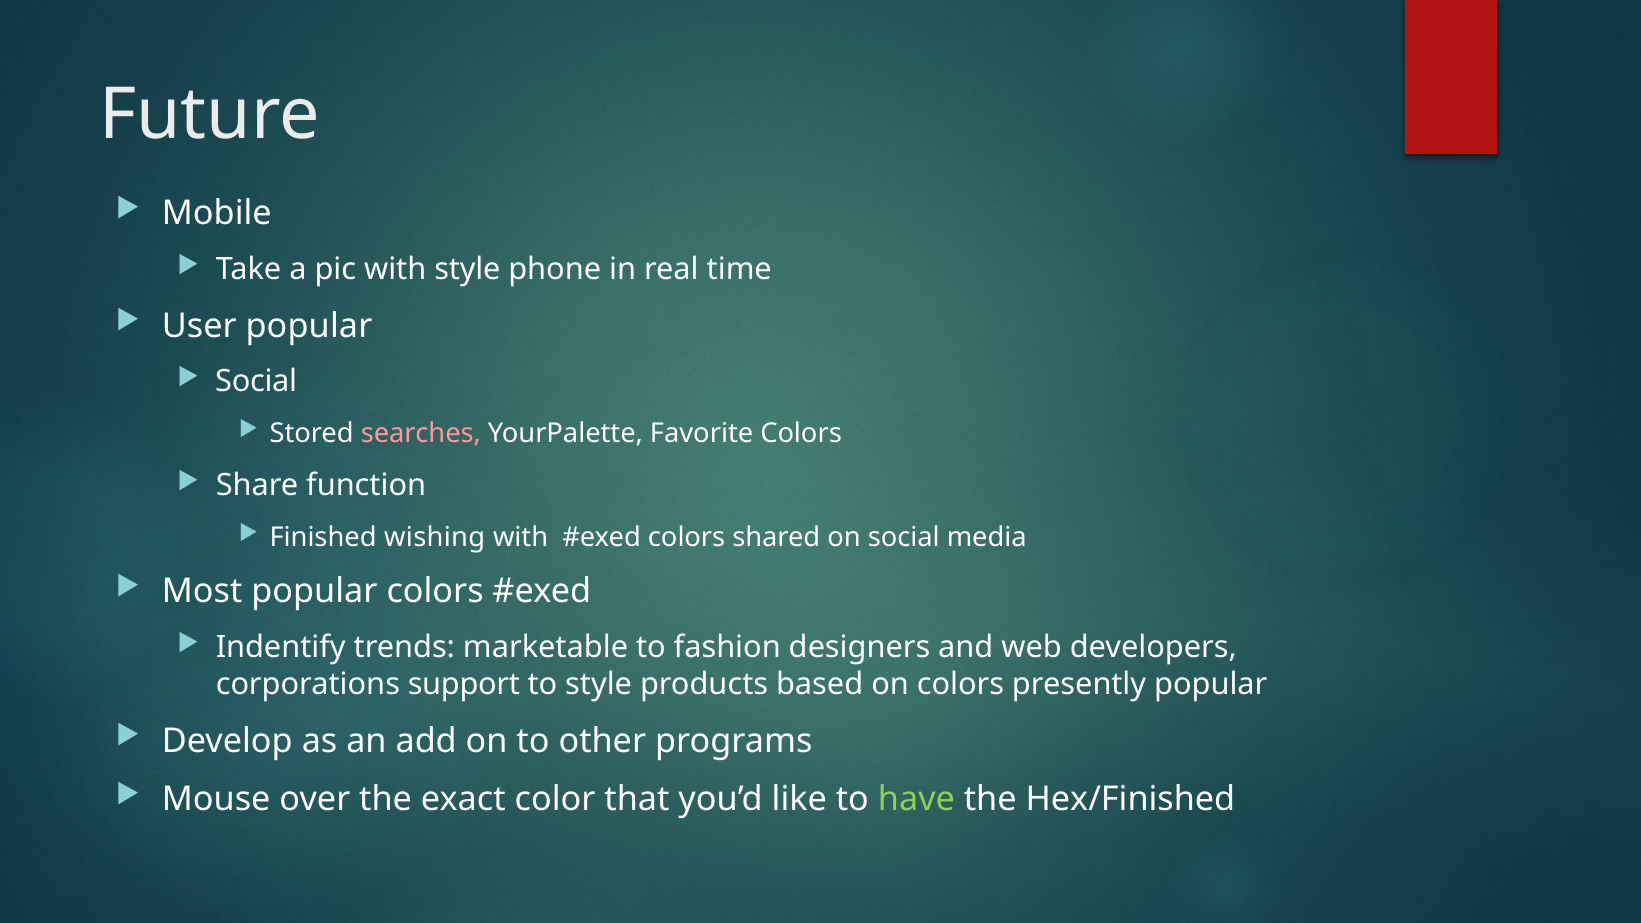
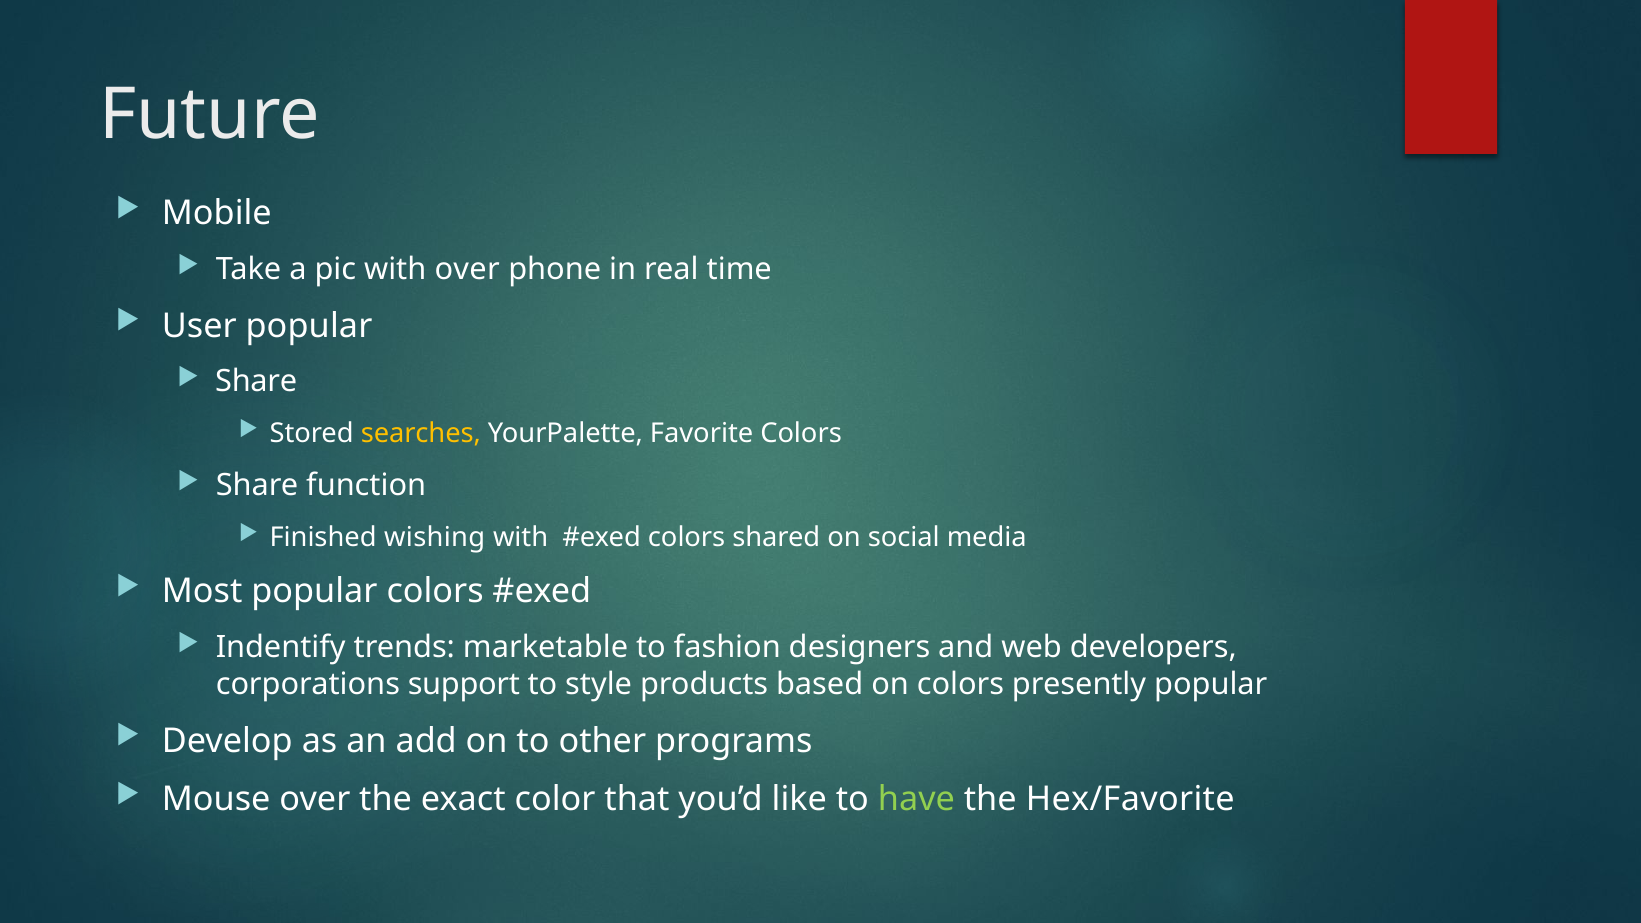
with style: style -> over
Social at (256, 382): Social -> Share
searches colour: pink -> yellow
Hex/Finished: Hex/Finished -> Hex/Favorite
